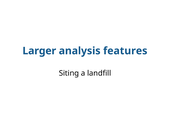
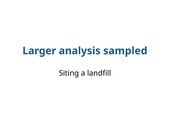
features: features -> sampled
